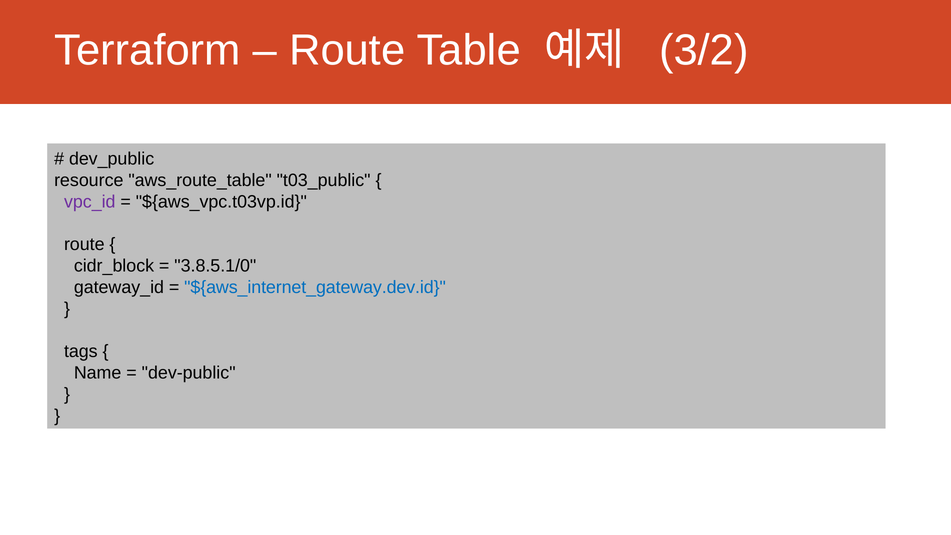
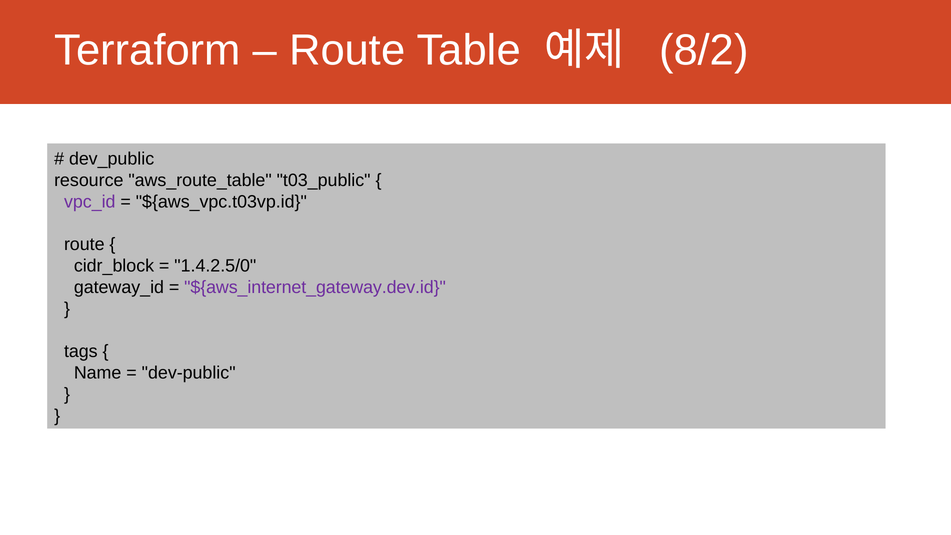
3/2: 3/2 -> 8/2
3.8.5.1/0: 3.8.5.1/0 -> 1.4.2.5/0
${aws_internet_gateway.dev.id colour: blue -> purple
